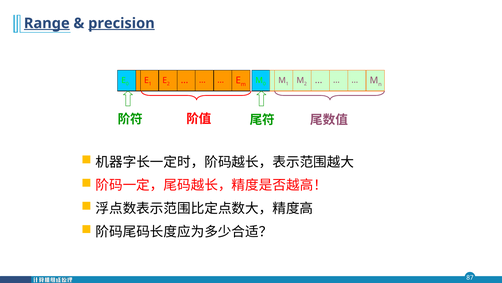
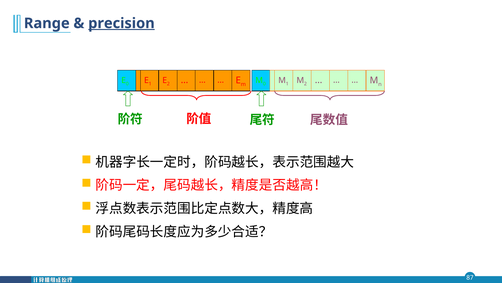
Range underline: present -> none
